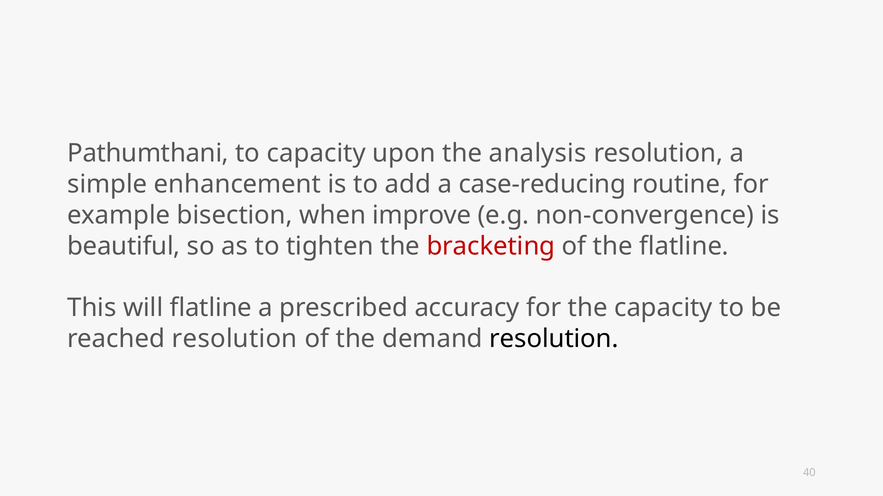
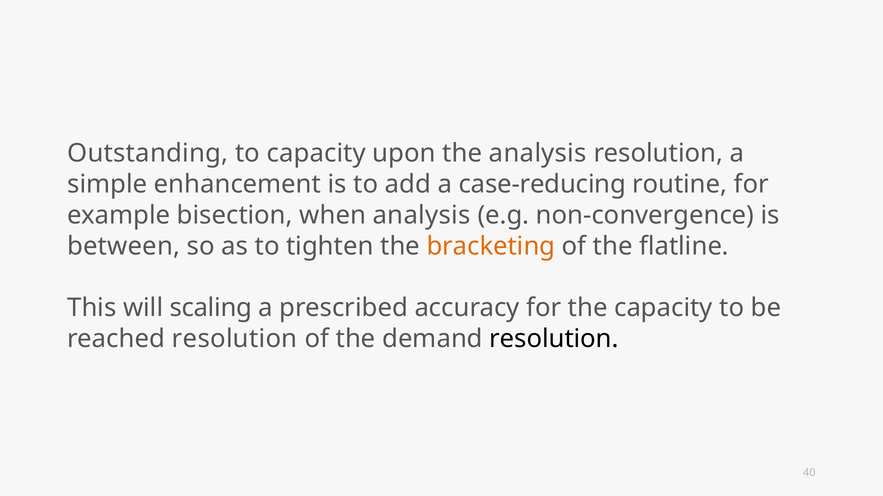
Pathumthani: Pathumthani -> Outstanding
when improve: improve -> analysis
beautiful: beautiful -> between
bracketing colour: red -> orange
will flatline: flatline -> scaling
